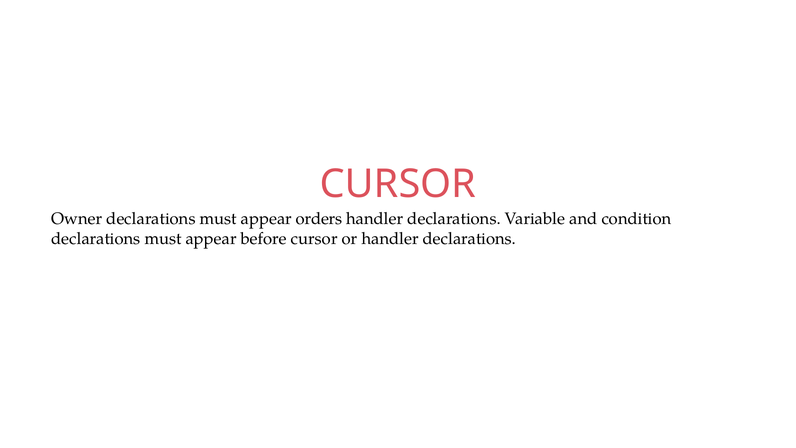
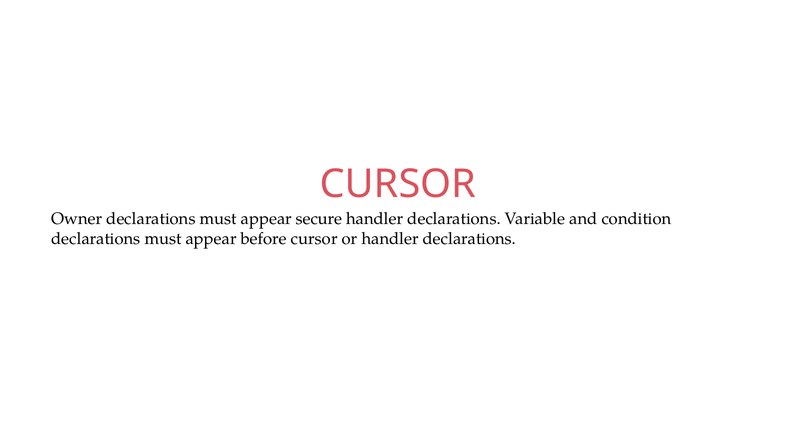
orders: orders -> secure
